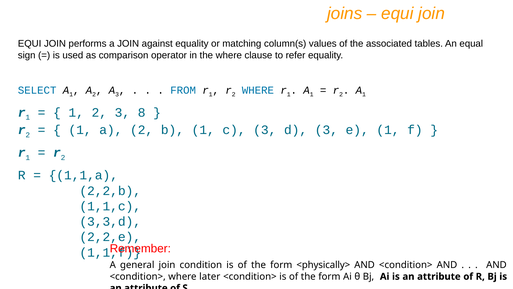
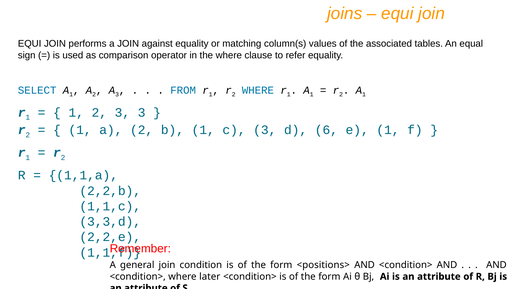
3 8: 8 -> 3
d 3: 3 -> 6
<physically>: <physically> -> <positions>
